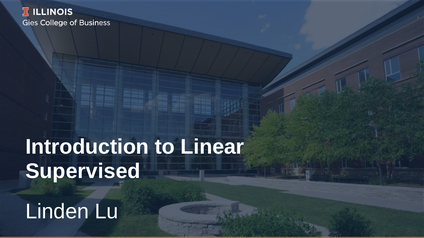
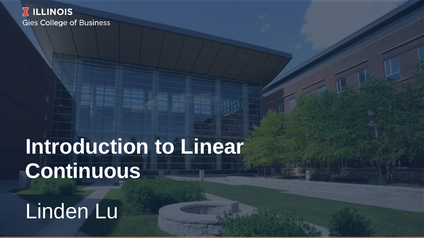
Supervised: Supervised -> Continuous
